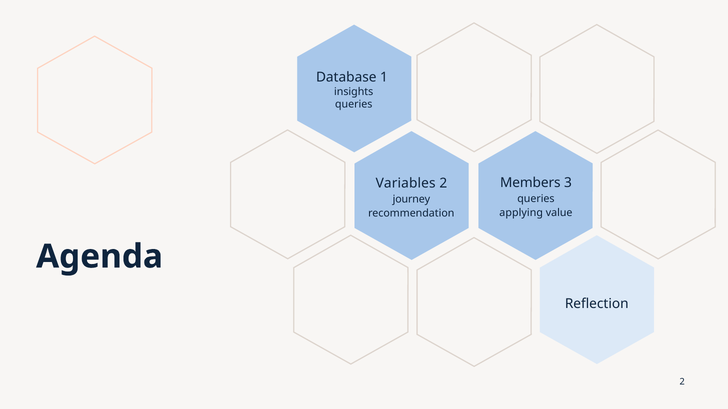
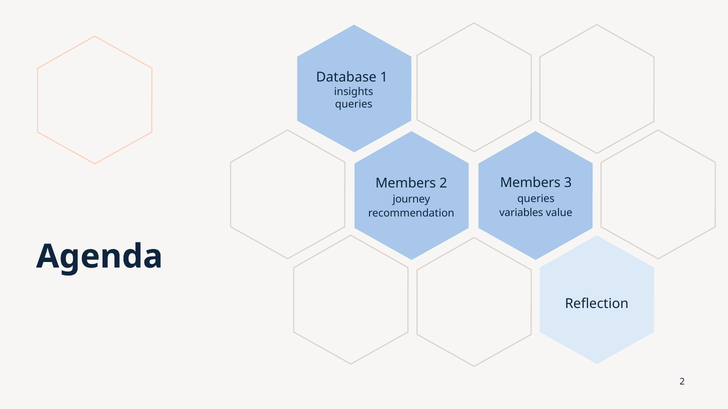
Variables at (406, 183): Variables -> Members
applying: applying -> variables
